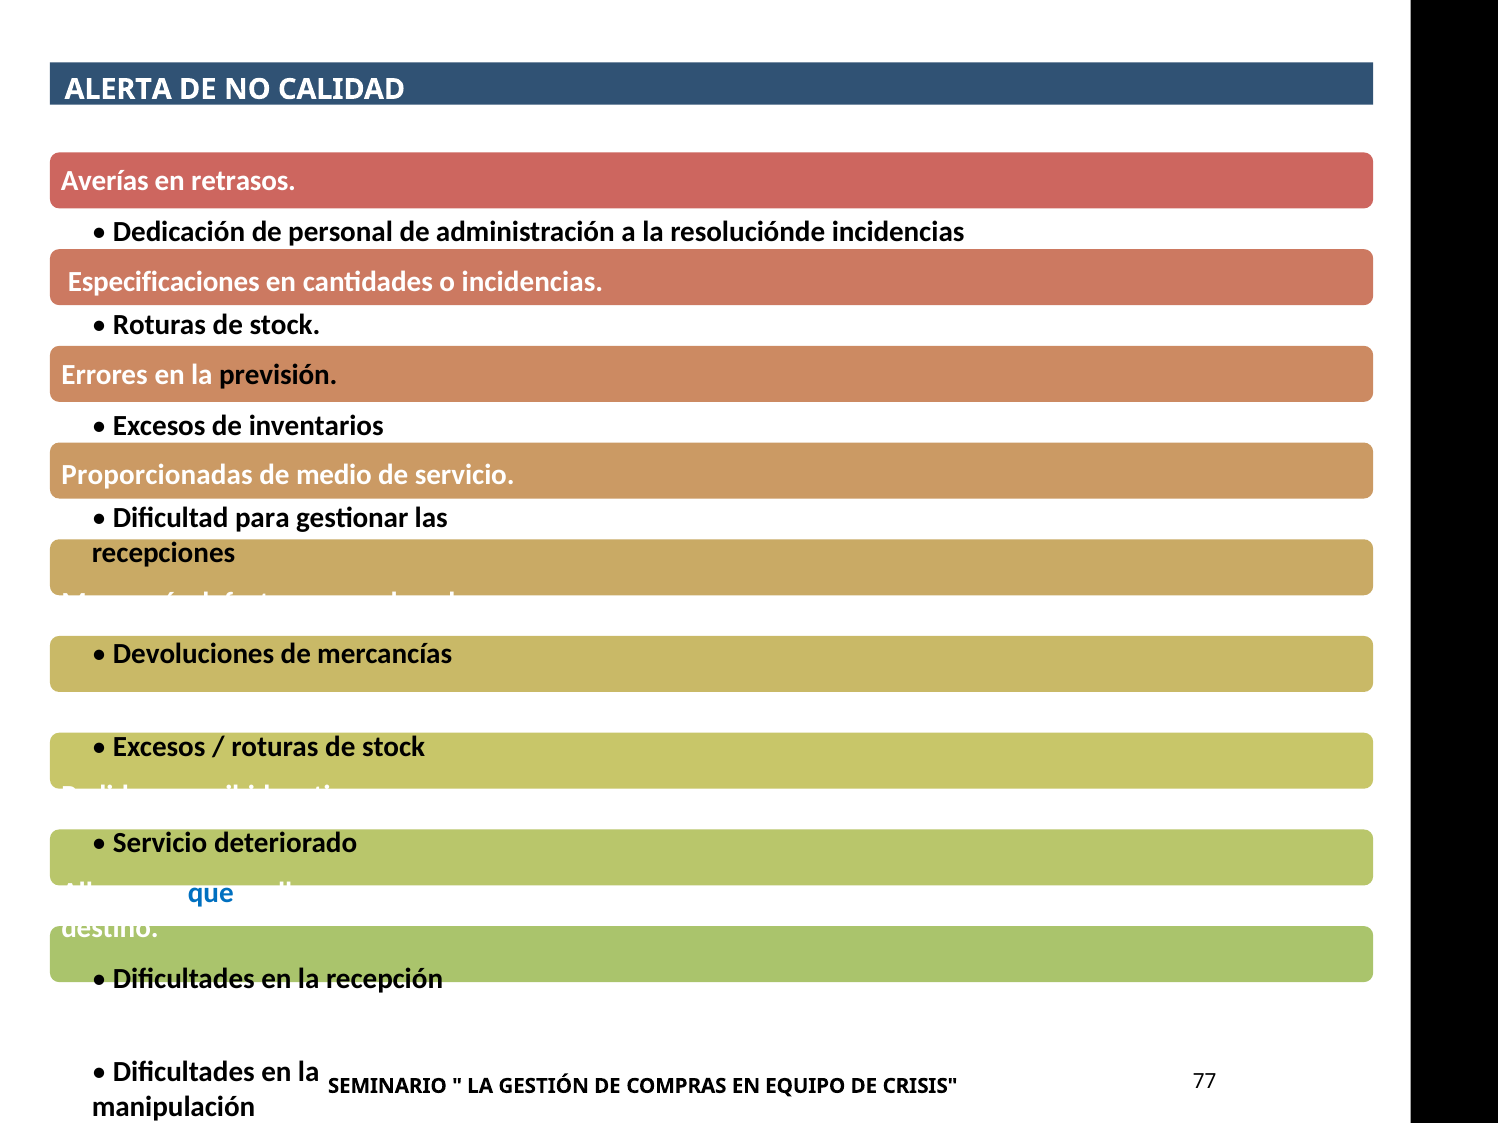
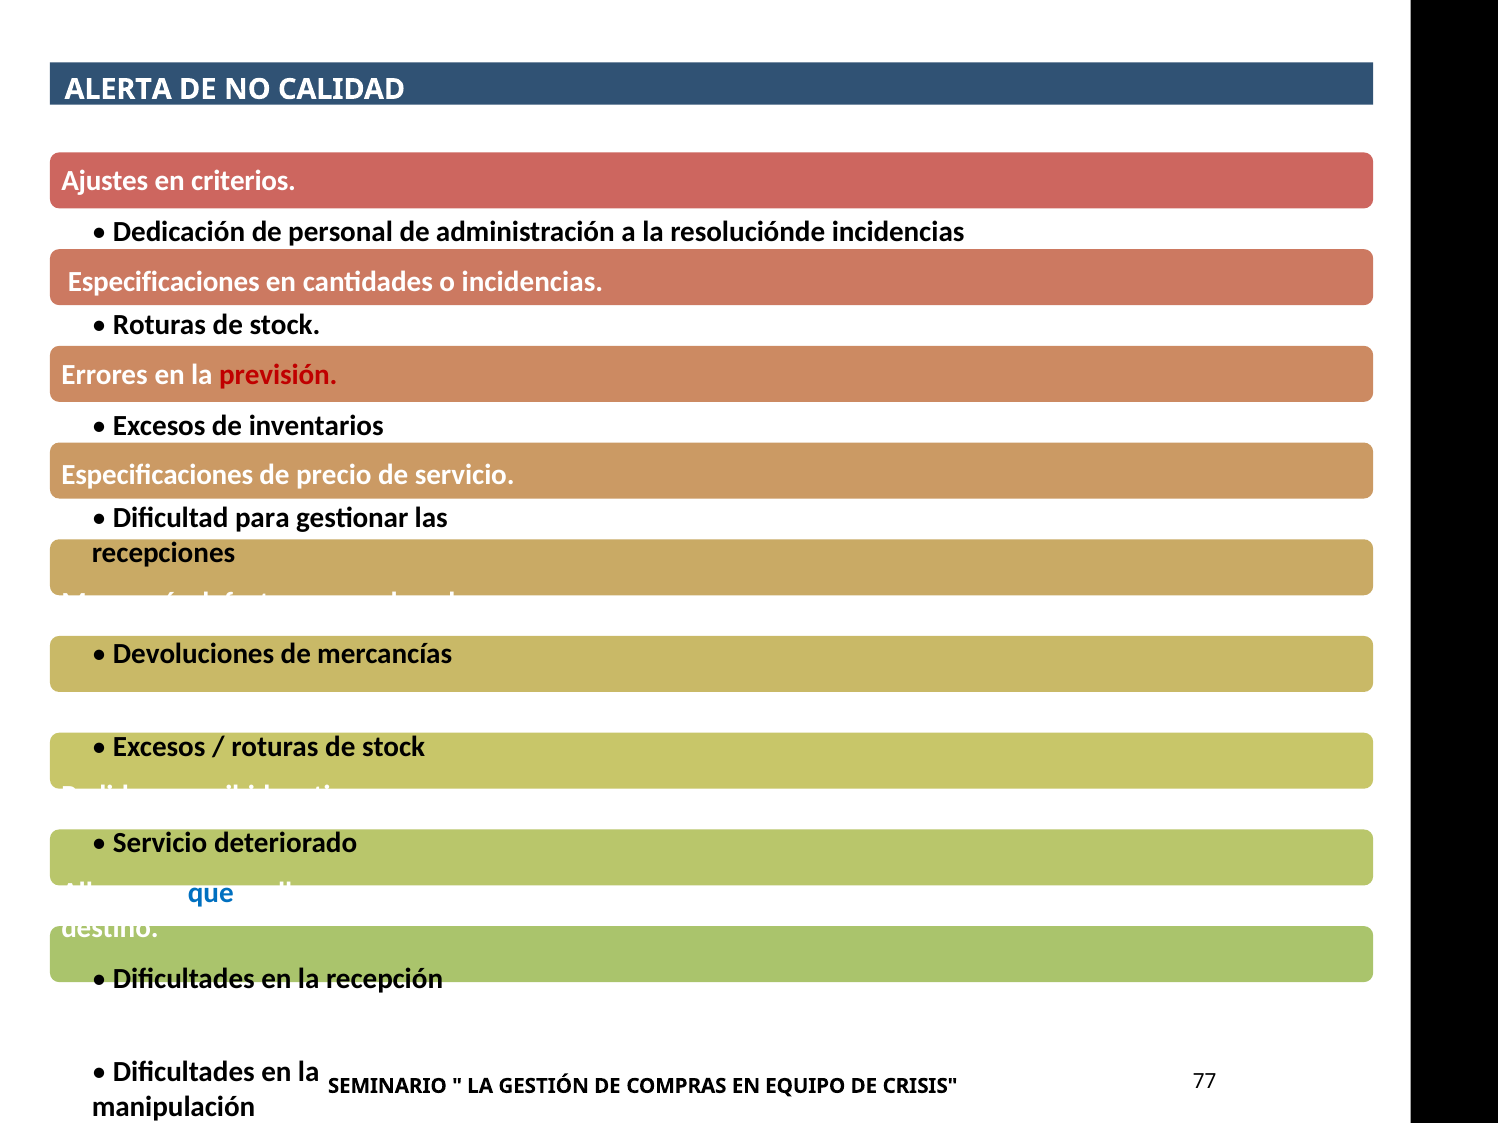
Averías: Averías -> Ajustes
retrasos: retrasos -> criterios
previsión colour: black -> red
Proporcionadas at (157, 475): Proporcionadas -> Especiﬁcaciones
medio: medio -> precio
